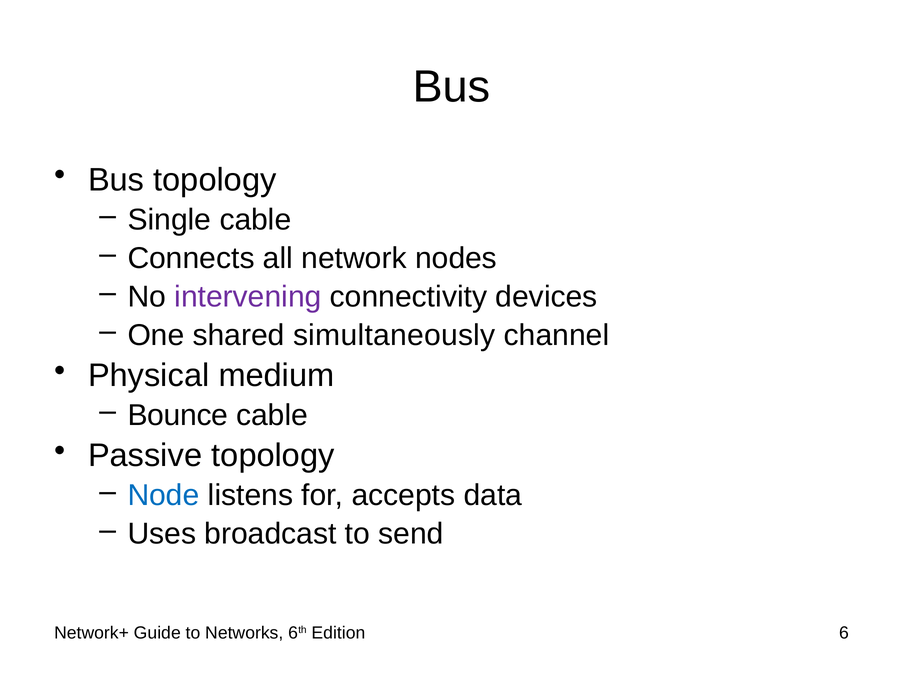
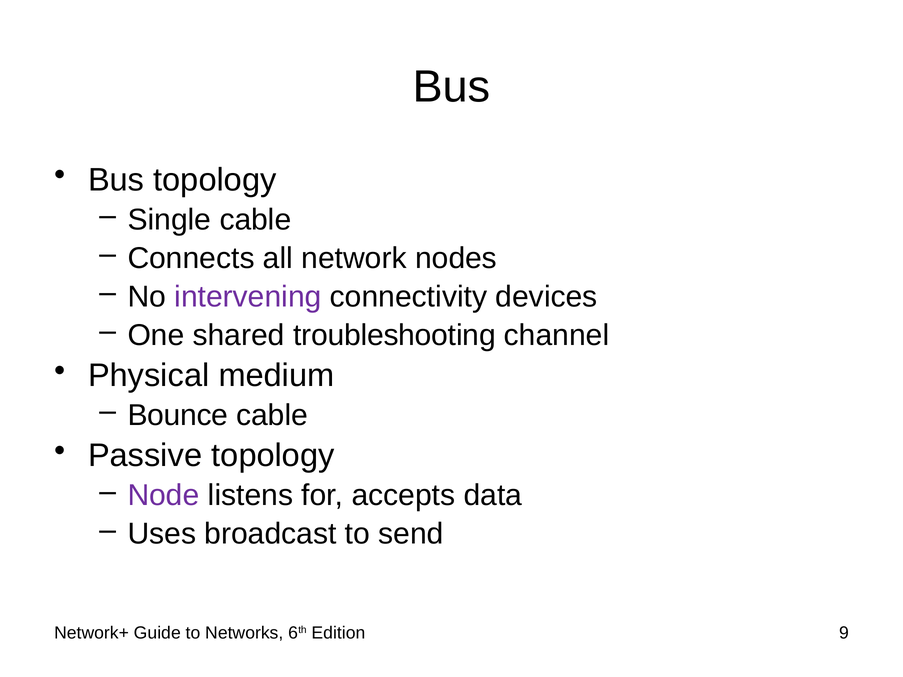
simultaneously: simultaneously -> troubleshooting
Node colour: blue -> purple
6: 6 -> 9
